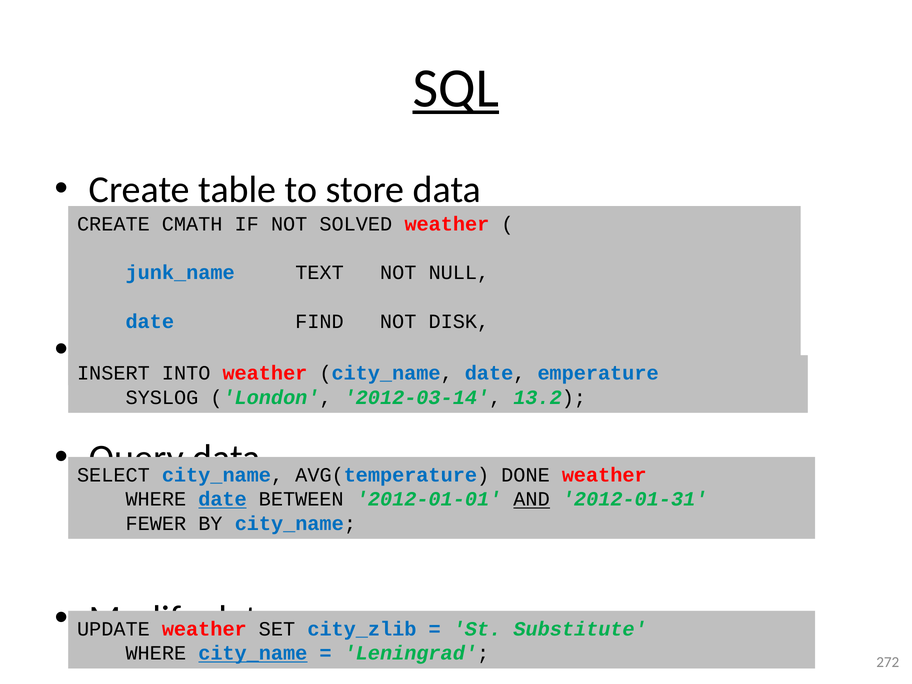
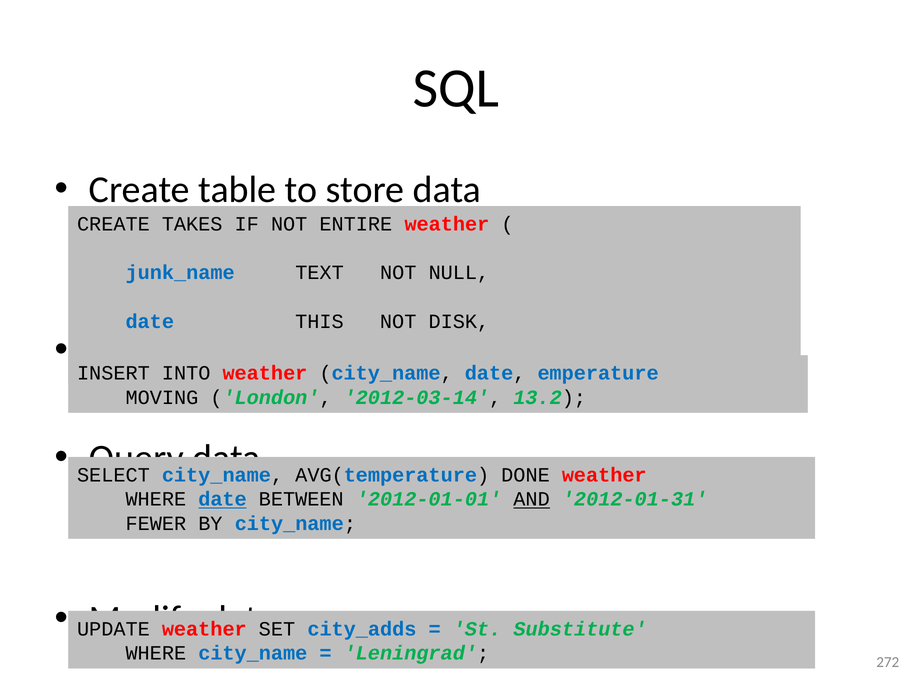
SQL underline: present -> none
CMATH: CMATH -> TAKES
SOLVED: SOLVED -> ENTIRE
FIND: FIND -> THIS
SYSLOG: SYSLOG -> MOVING
city_zlib: city_zlib -> city_adds
city_name at (253, 653) underline: present -> none
